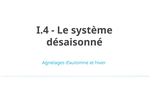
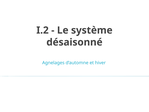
I.4: I.4 -> I.2
